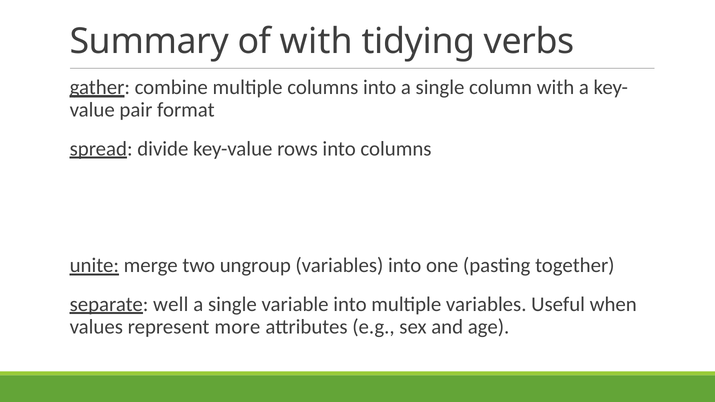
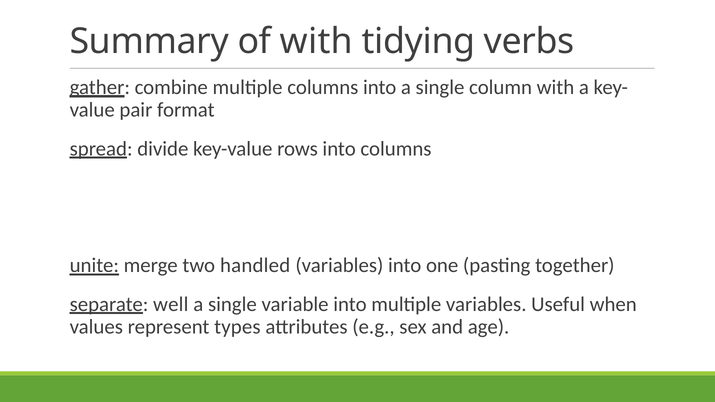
ungroup: ungroup -> handled
more: more -> types
